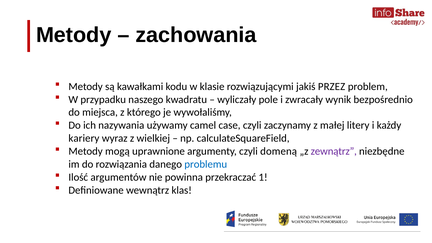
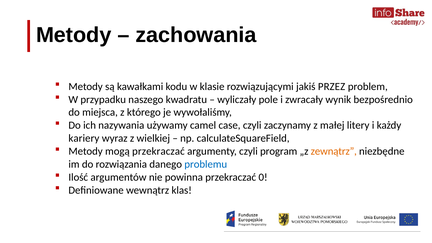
mogą uprawnione: uprawnione -> przekraczać
domeną: domeną -> program
zewnątrz colour: purple -> orange
1: 1 -> 0
